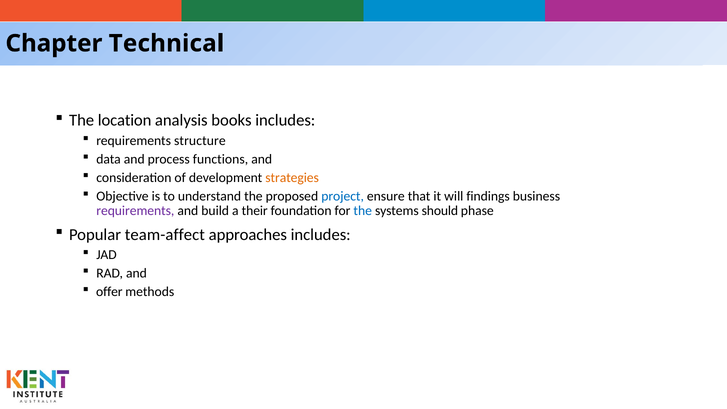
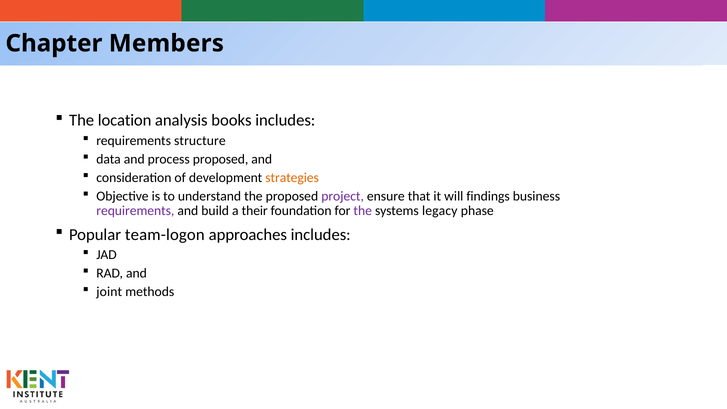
Technical: Technical -> Members
process functions: functions -> proposed
project colour: blue -> purple
the at (363, 211) colour: blue -> purple
should: should -> legacy
team-affect: team-affect -> team-logon
offer: offer -> joint
